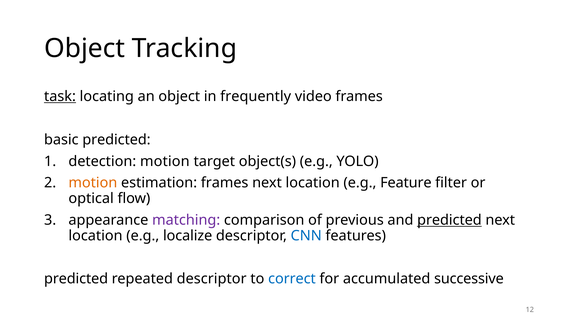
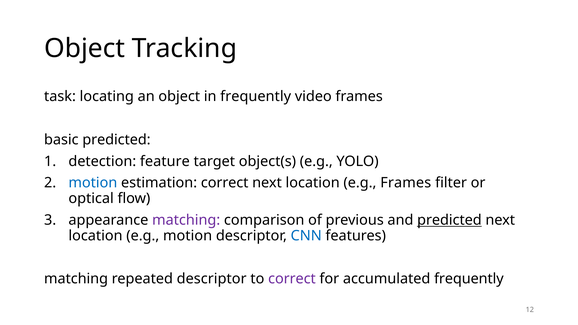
task underline: present -> none
detection motion: motion -> feature
motion at (93, 183) colour: orange -> blue
estimation frames: frames -> correct
e.g Feature: Feature -> Frames
e.g localize: localize -> motion
predicted at (76, 279): predicted -> matching
correct at (292, 279) colour: blue -> purple
accumulated successive: successive -> frequently
